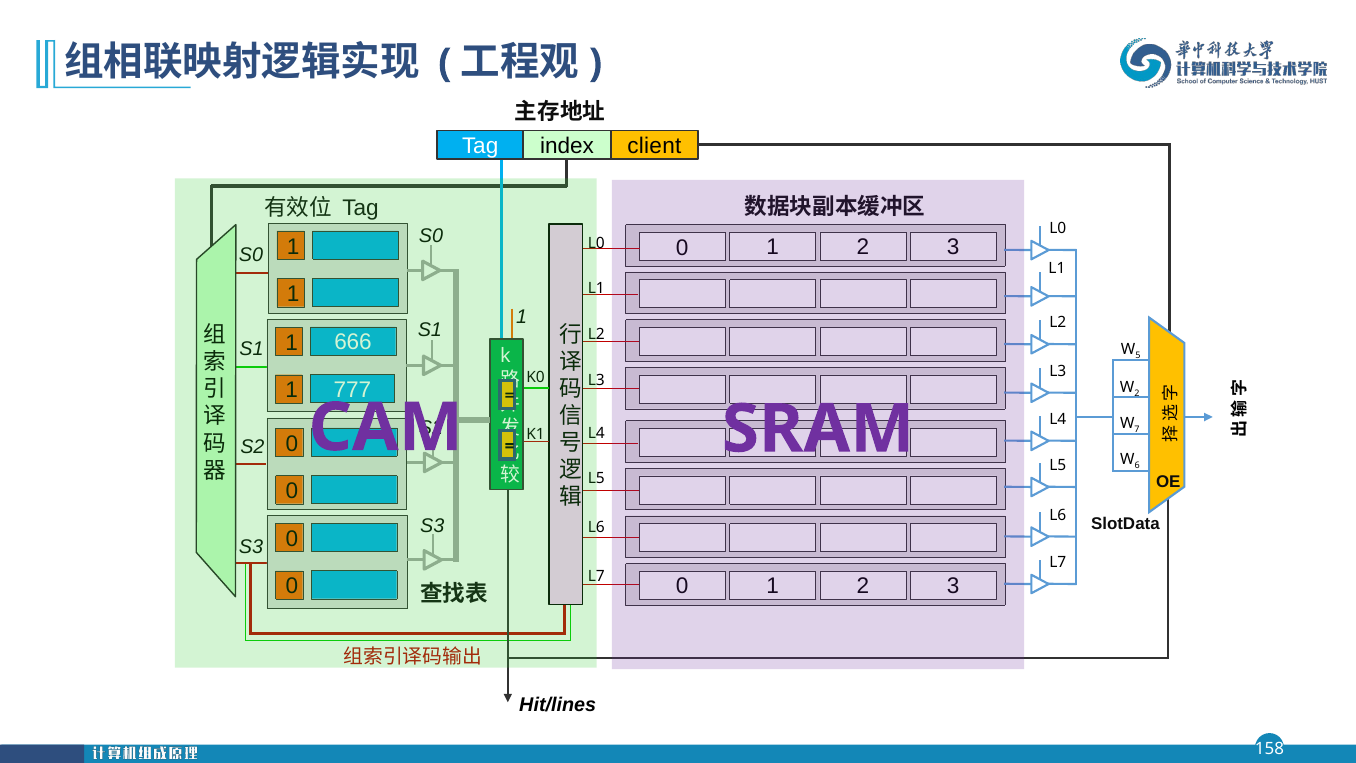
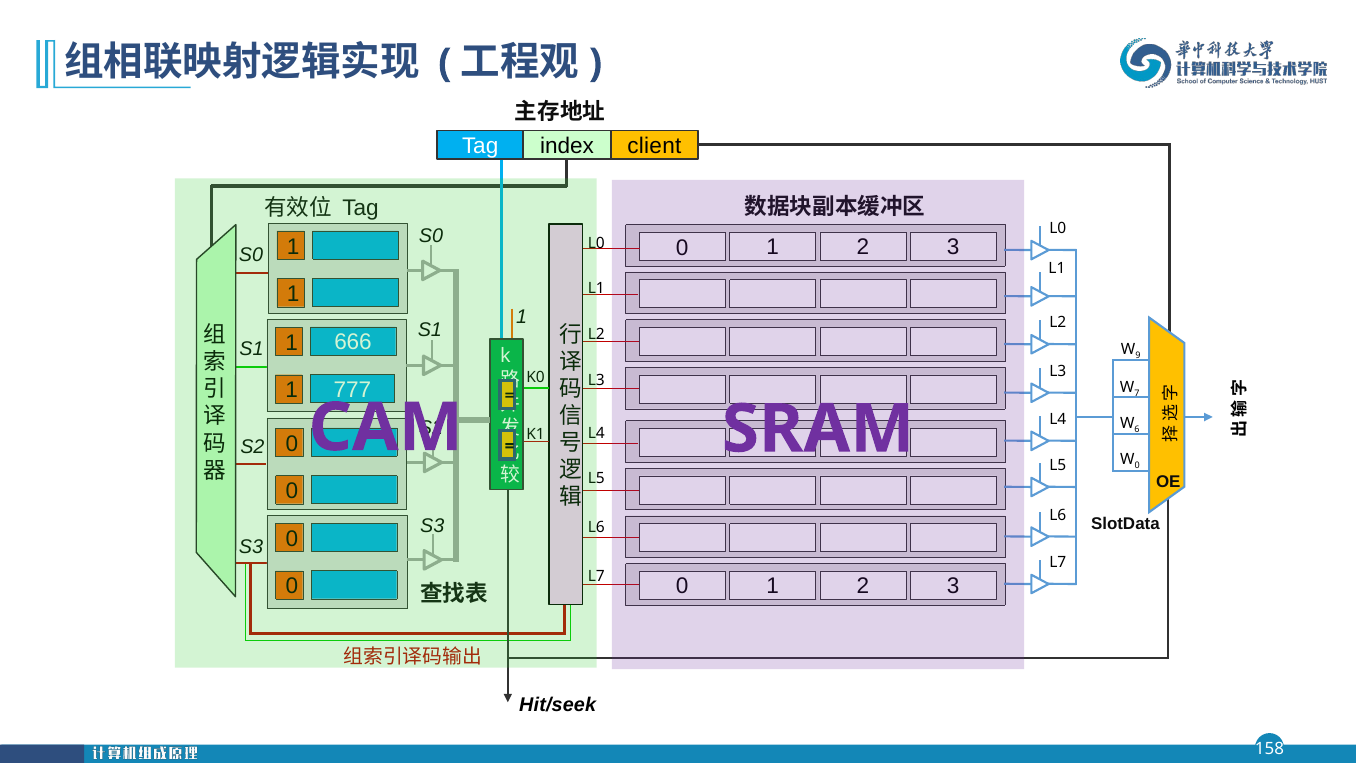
5: 5 -> 9
2 at (1137, 393): 2 -> 7
7: 7 -> 6
6 at (1137, 466): 6 -> 0
Hit/lines: Hit/lines -> Hit/seek
